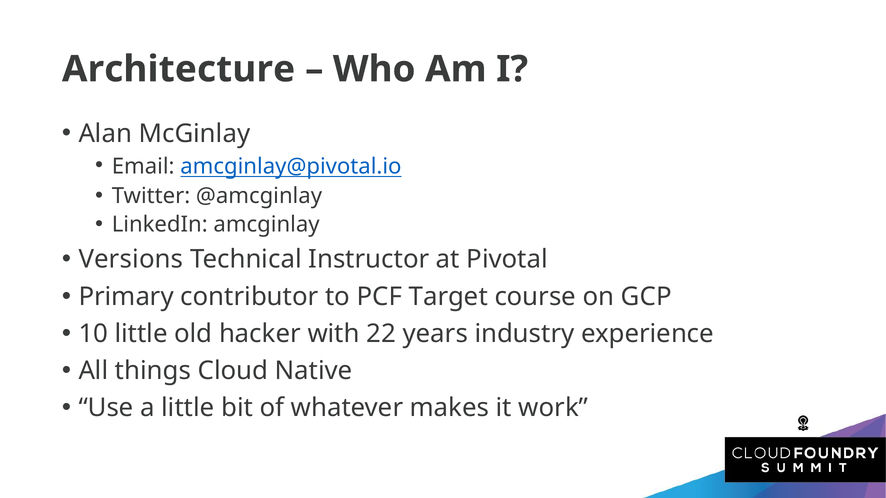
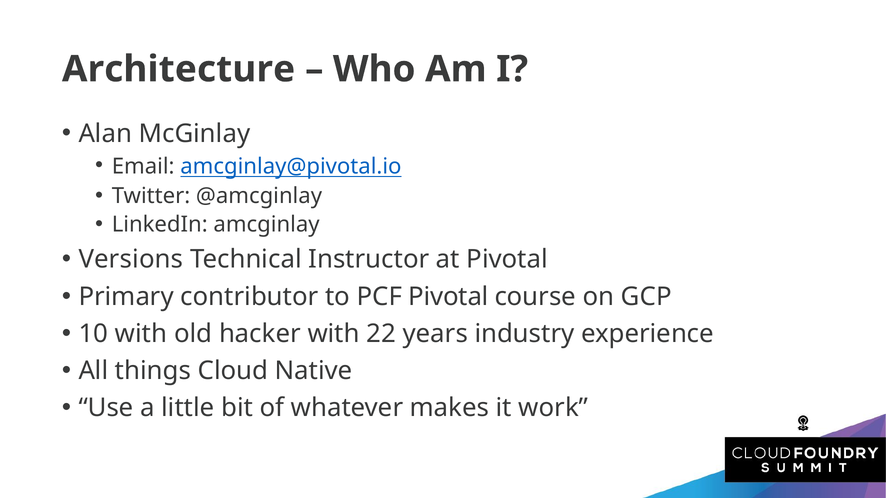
PCF Target: Target -> Pivotal
10 little: little -> with
